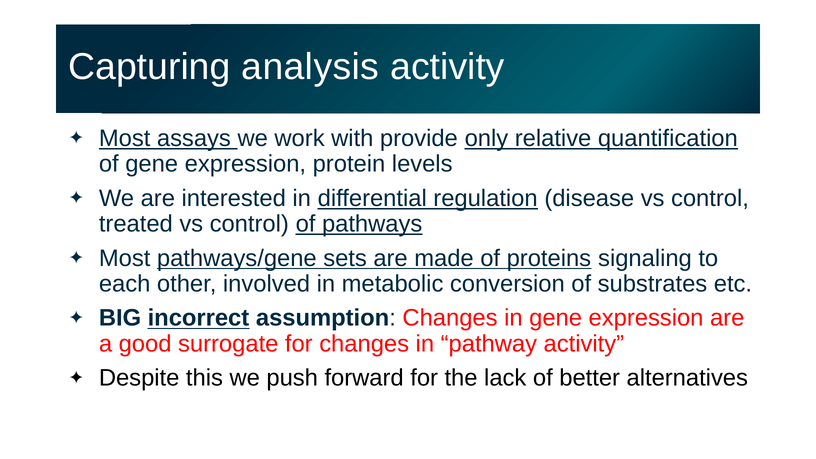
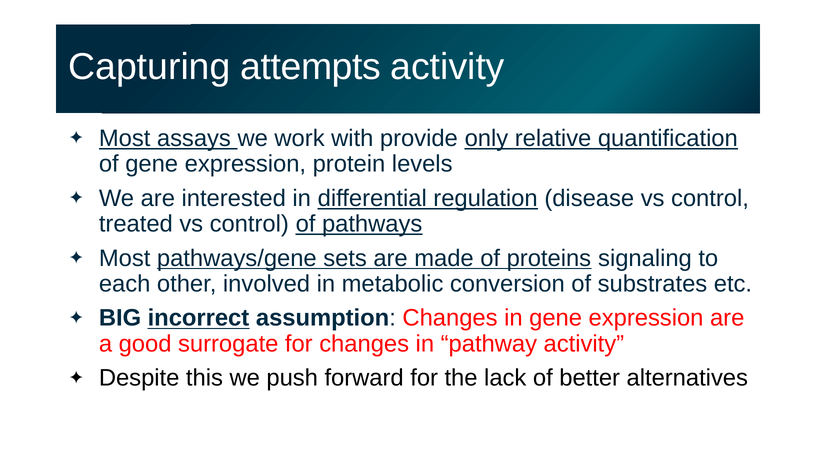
analysis: analysis -> attempts
